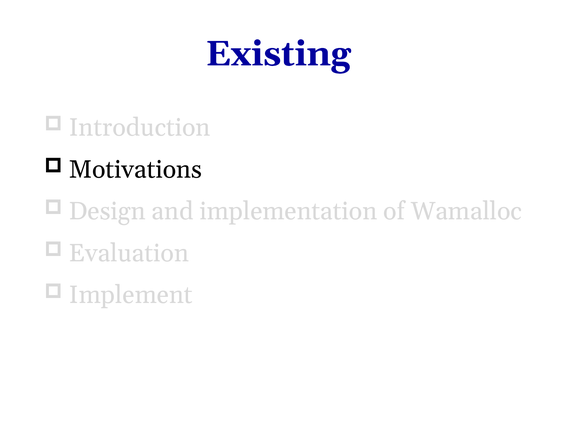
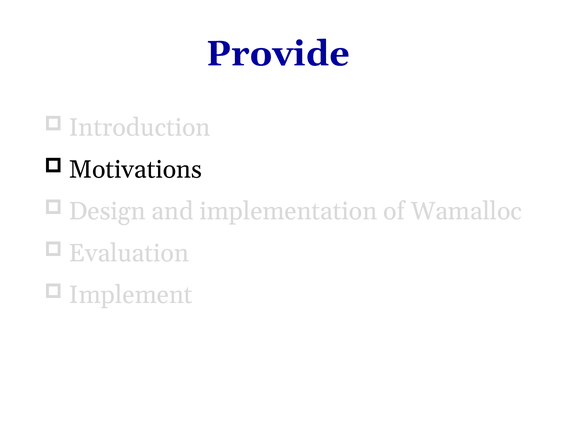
Existing: Existing -> Provide
